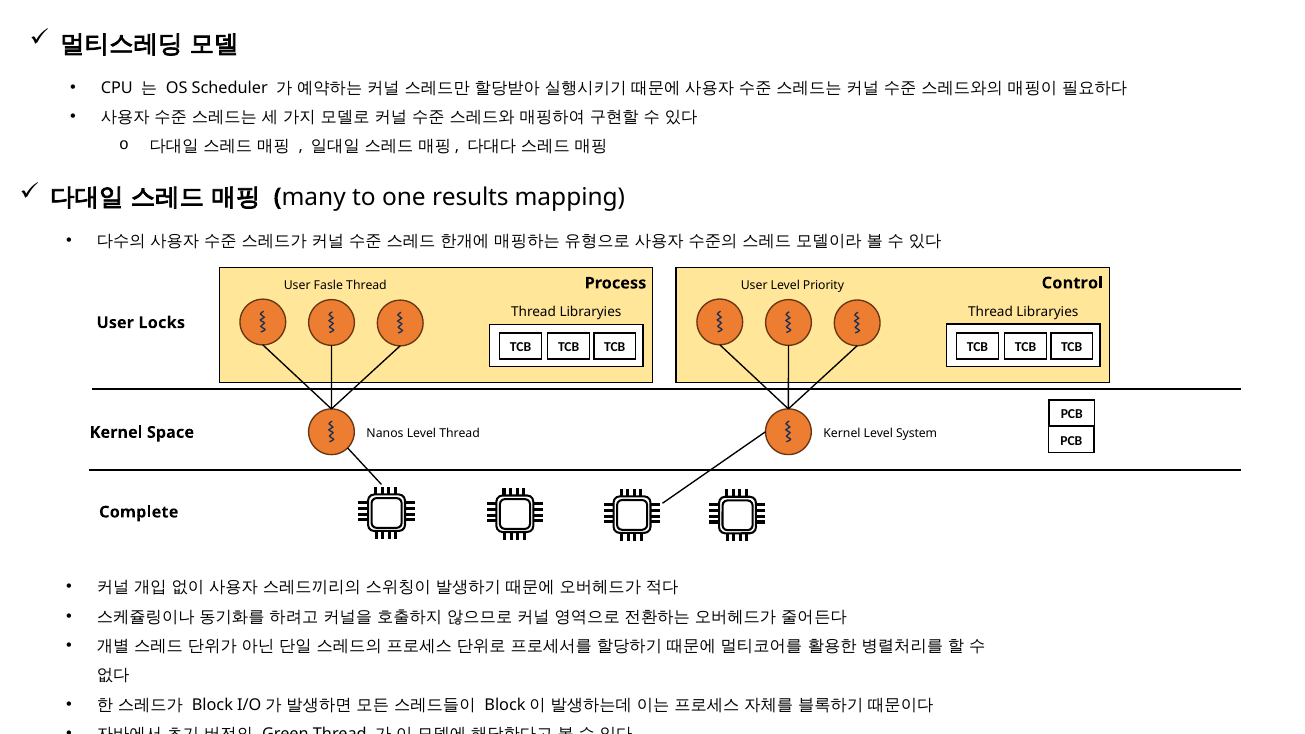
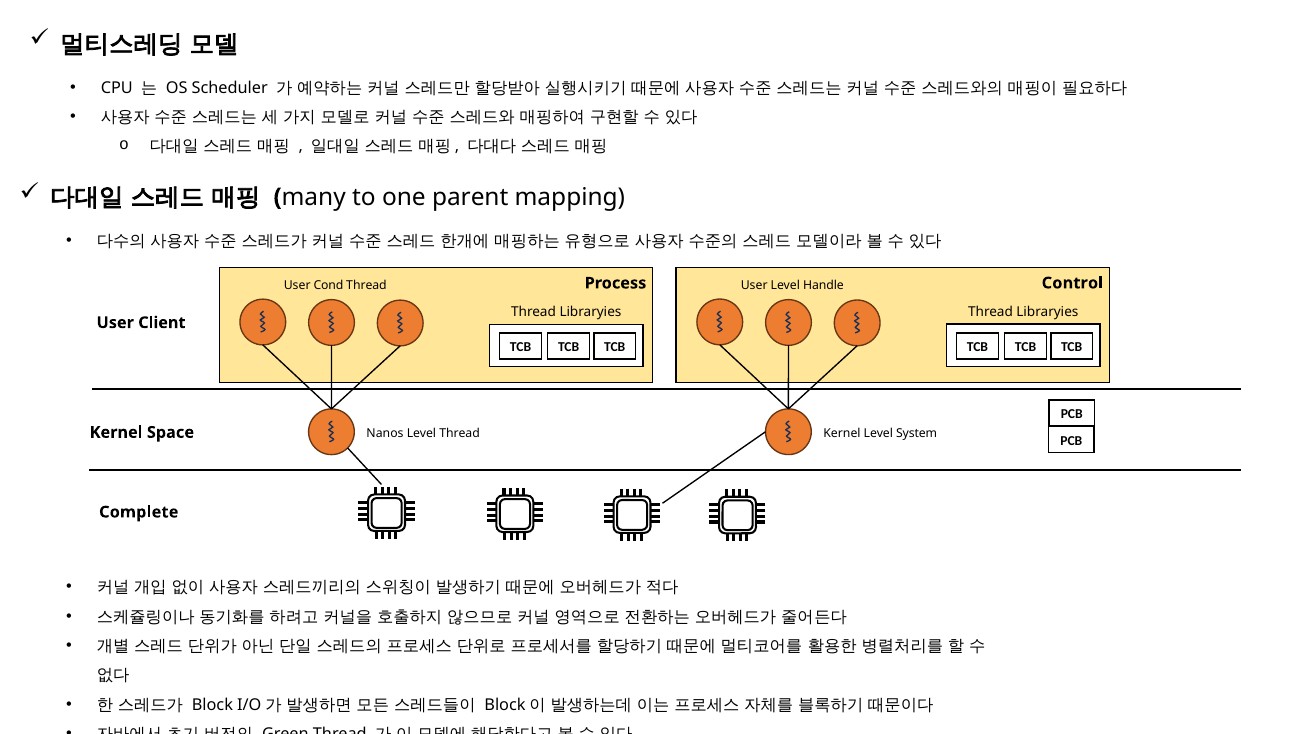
results: results -> parent
Fasle: Fasle -> Cond
Priority: Priority -> Handle
Locks: Locks -> Client
